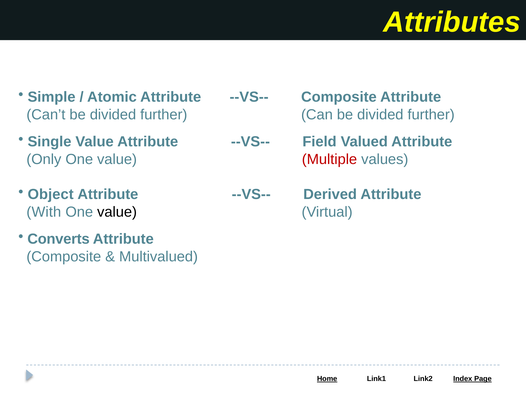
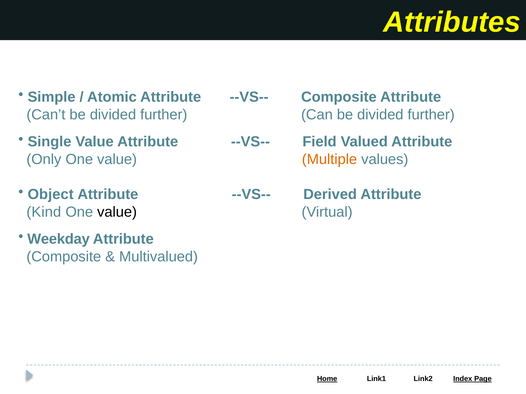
Multiple colour: red -> orange
With: With -> Kind
Converts: Converts -> Weekday
